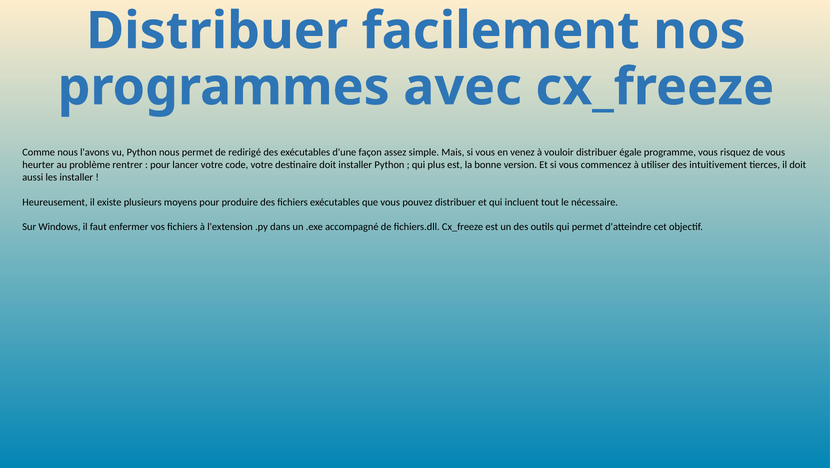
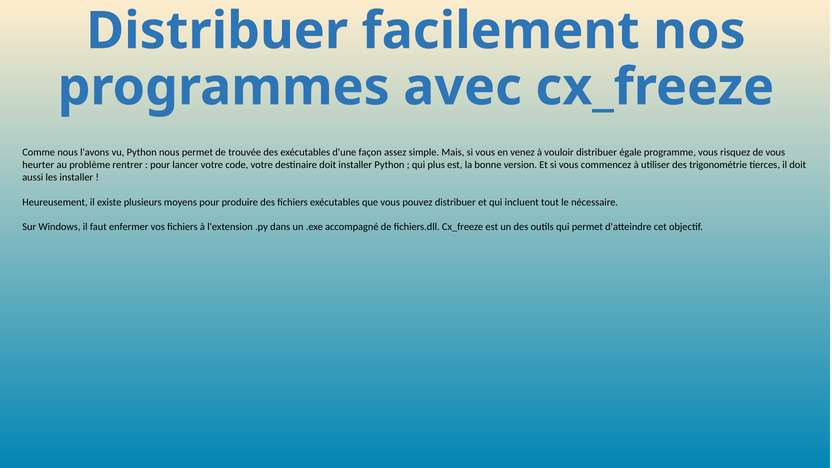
redirigé: redirigé -> trouvée
intuitivement: intuitivement -> trigonométrie
